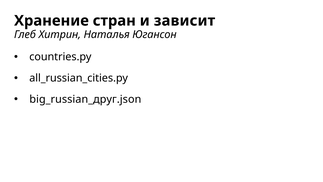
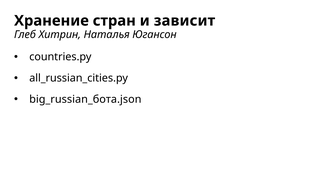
big_russian_друг.json: big_russian_друг.json -> big_russian_бота.json
